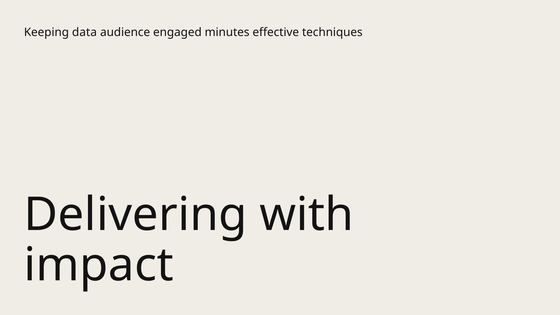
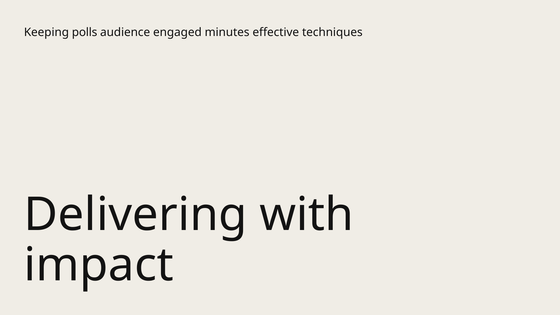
data: data -> polls
